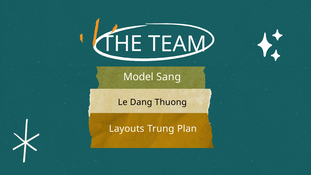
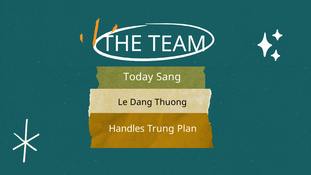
Model: Model -> Today
Layouts: Layouts -> Handles
